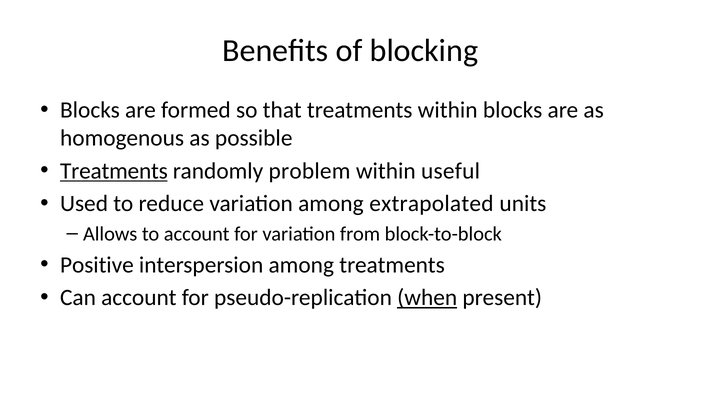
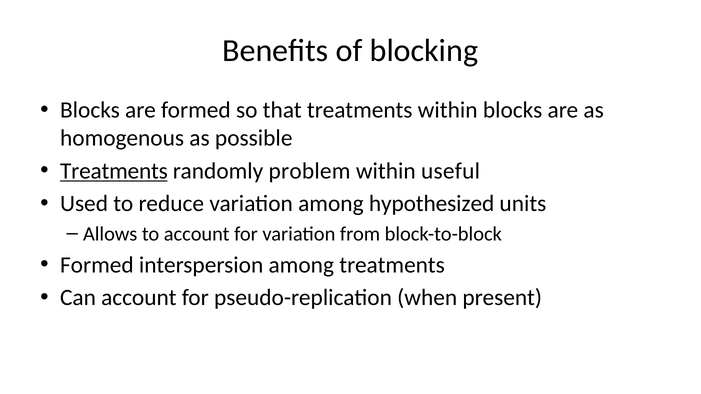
extrapolated: extrapolated -> hypothesized
Positive at (97, 265): Positive -> Formed
when underline: present -> none
